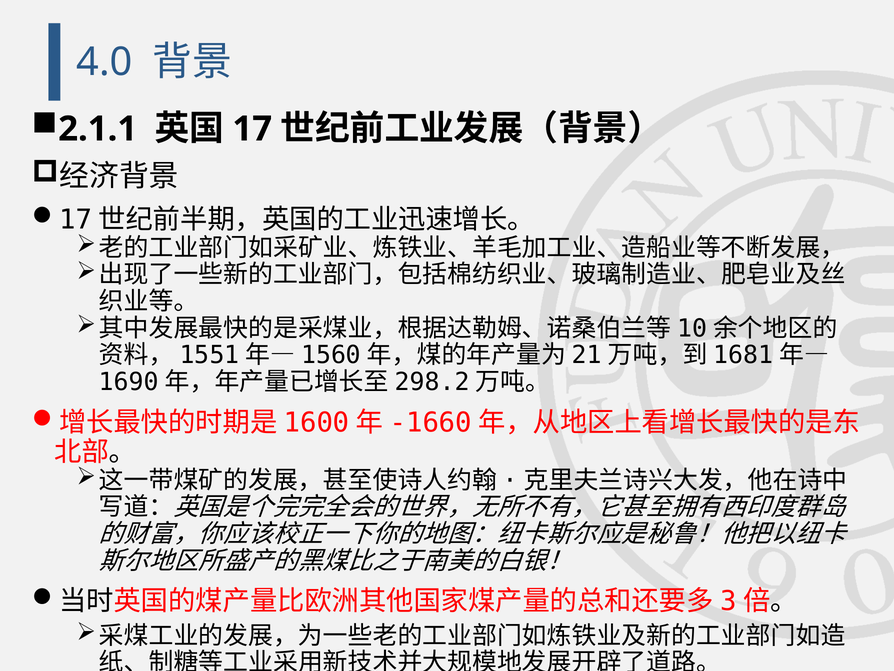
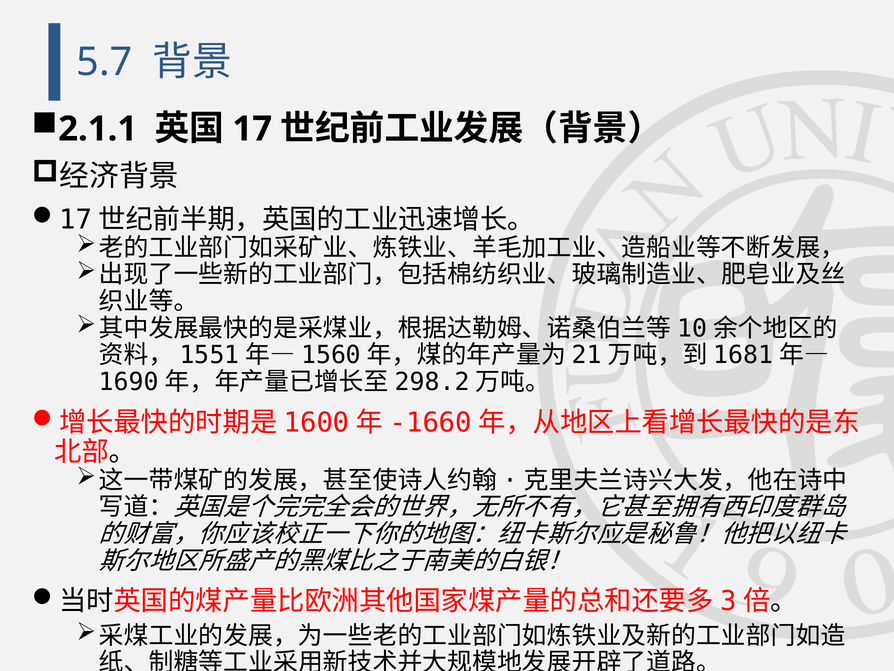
4.0: 4.0 -> 5.7
